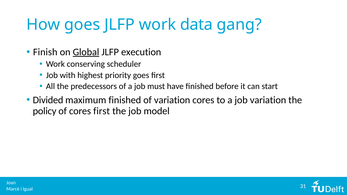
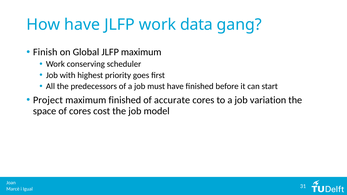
How goes: goes -> have
Global underline: present -> none
JLFP execution: execution -> maximum
Divided: Divided -> Project
of variation: variation -> accurate
policy: policy -> space
cores first: first -> cost
